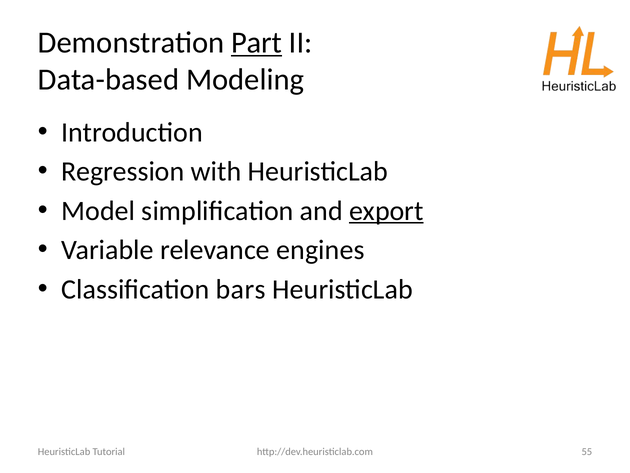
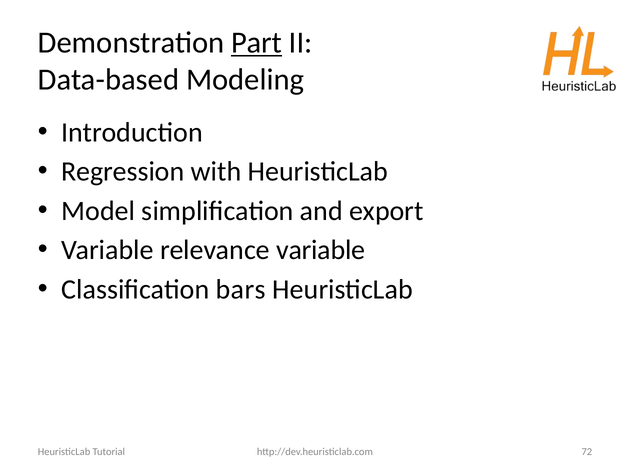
export underline: present -> none
relevance engines: engines -> variable
55: 55 -> 72
